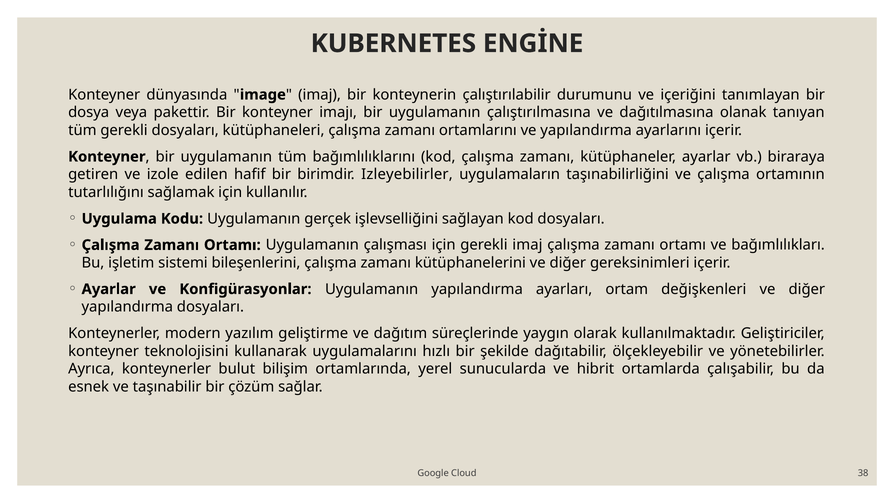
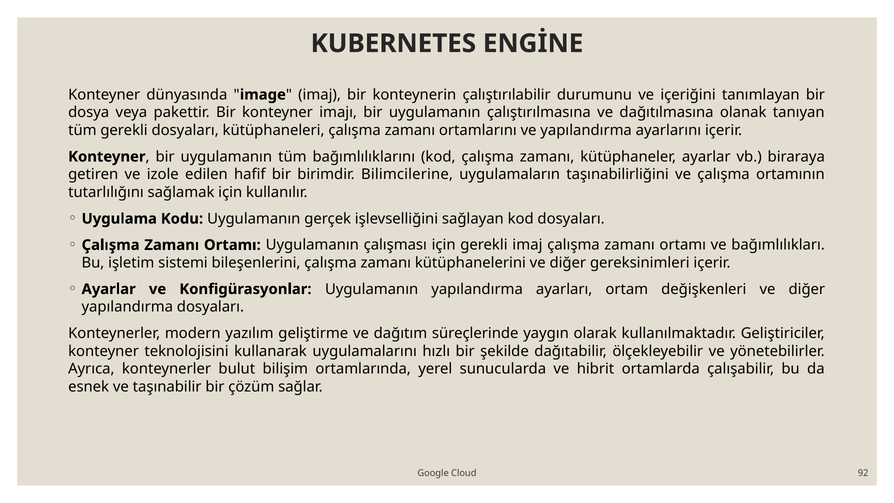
Izleyebilirler: Izleyebilirler -> Bilimcilerine
38: 38 -> 92
